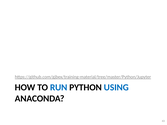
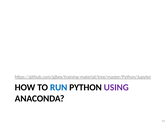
USING colour: blue -> purple
